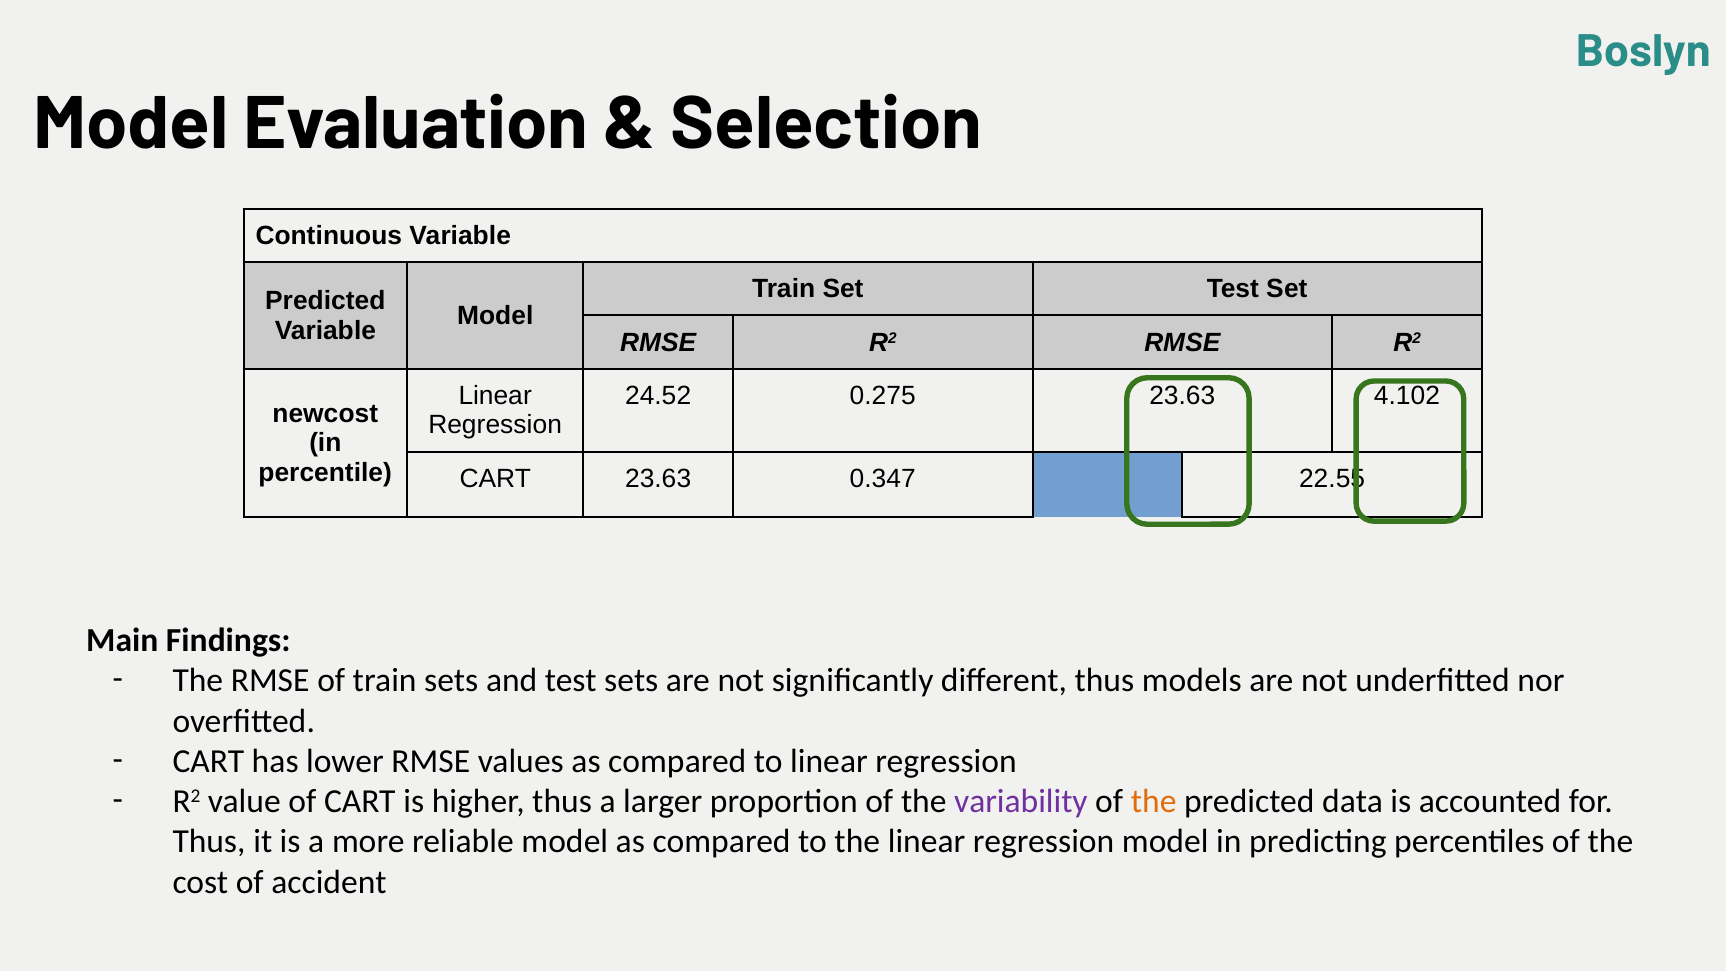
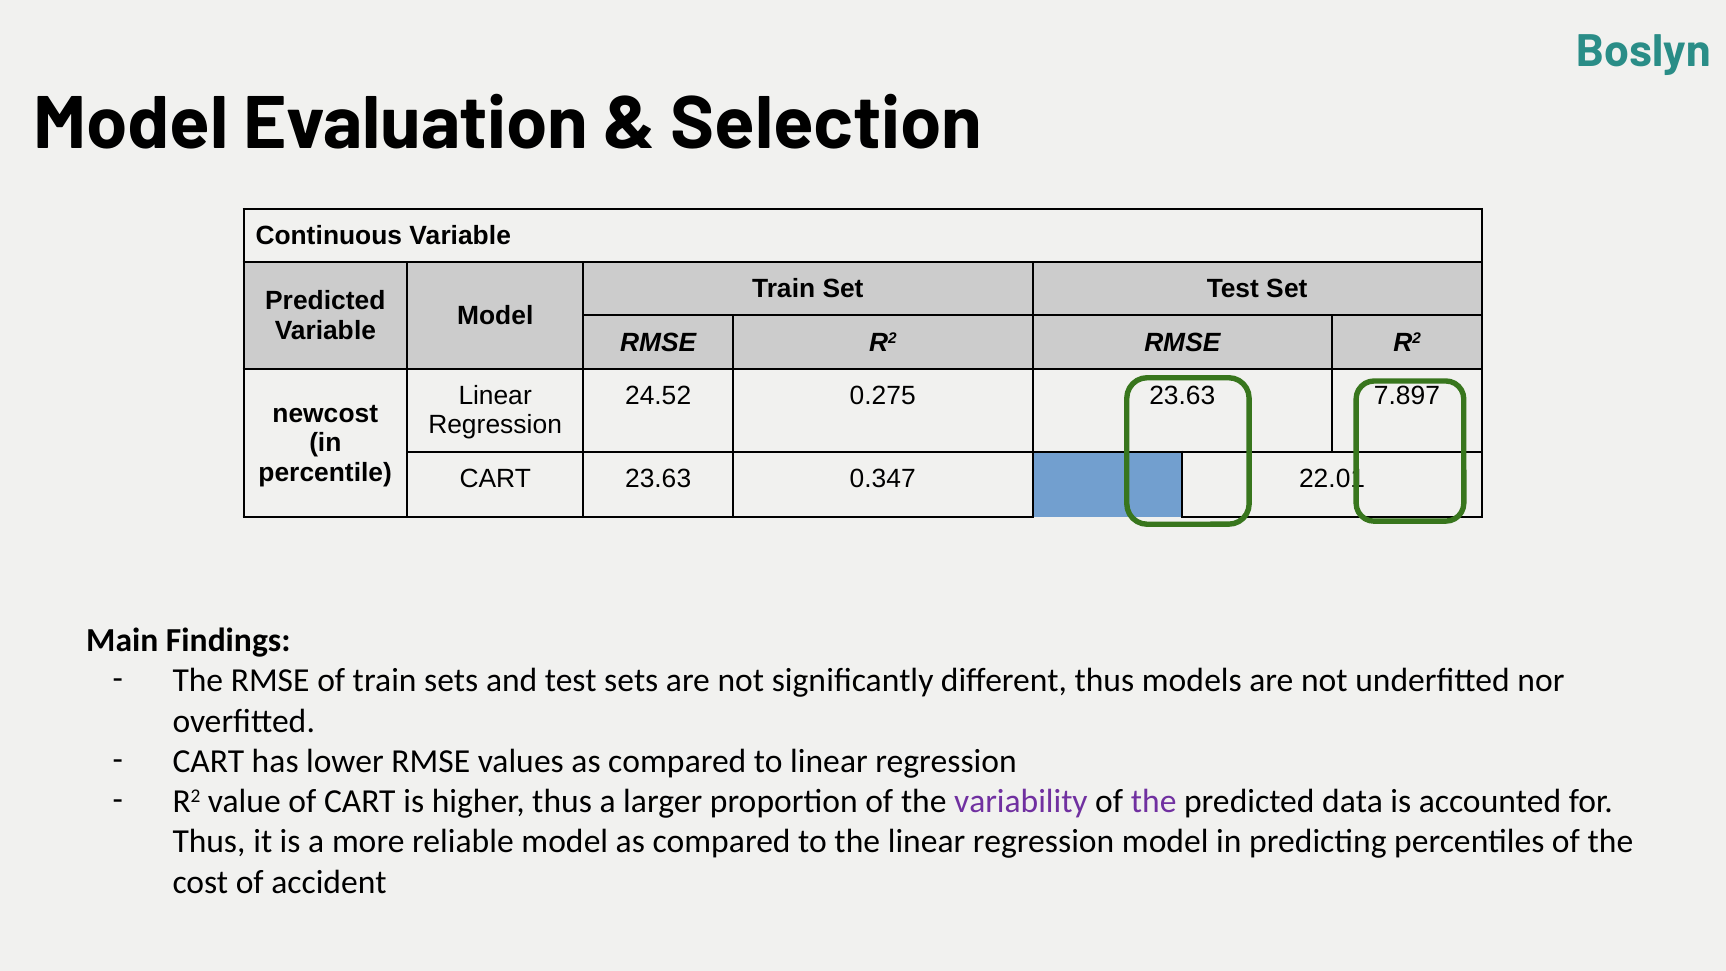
4.102: 4.102 -> 7.897
22.55: 22.55 -> 22.01
the at (1154, 802) colour: orange -> purple
